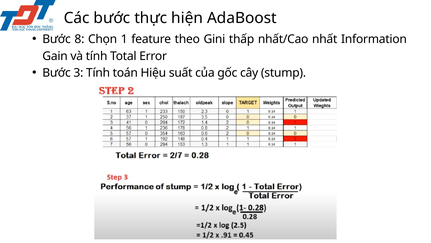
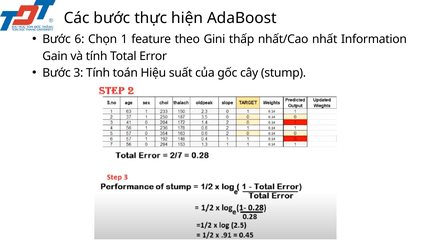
8: 8 -> 6
